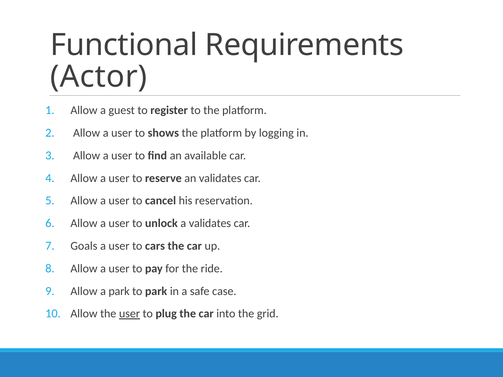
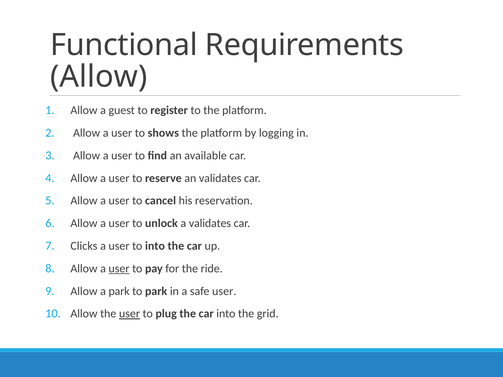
Actor at (99, 77): Actor -> Allow
Goals: Goals -> Clicks
to cars: cars -> into
user at (119, 269) underline: none -> present
safe case: case -> user
